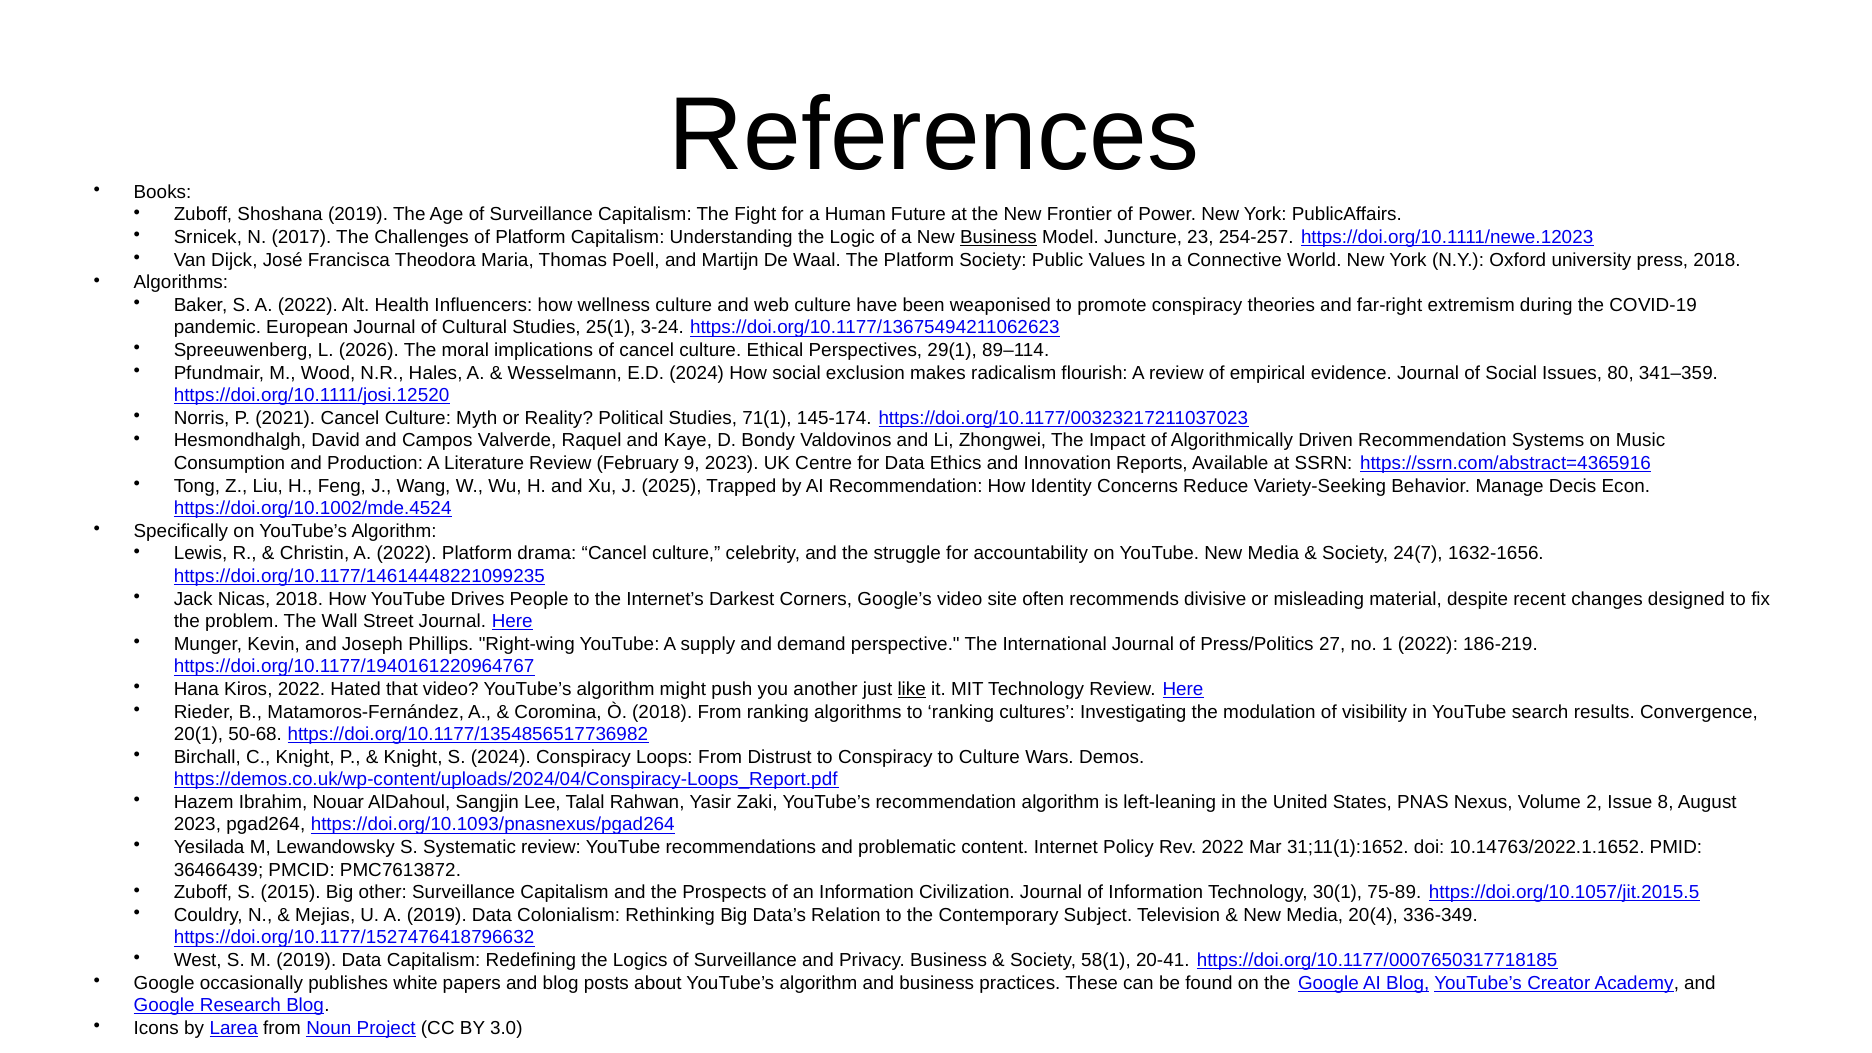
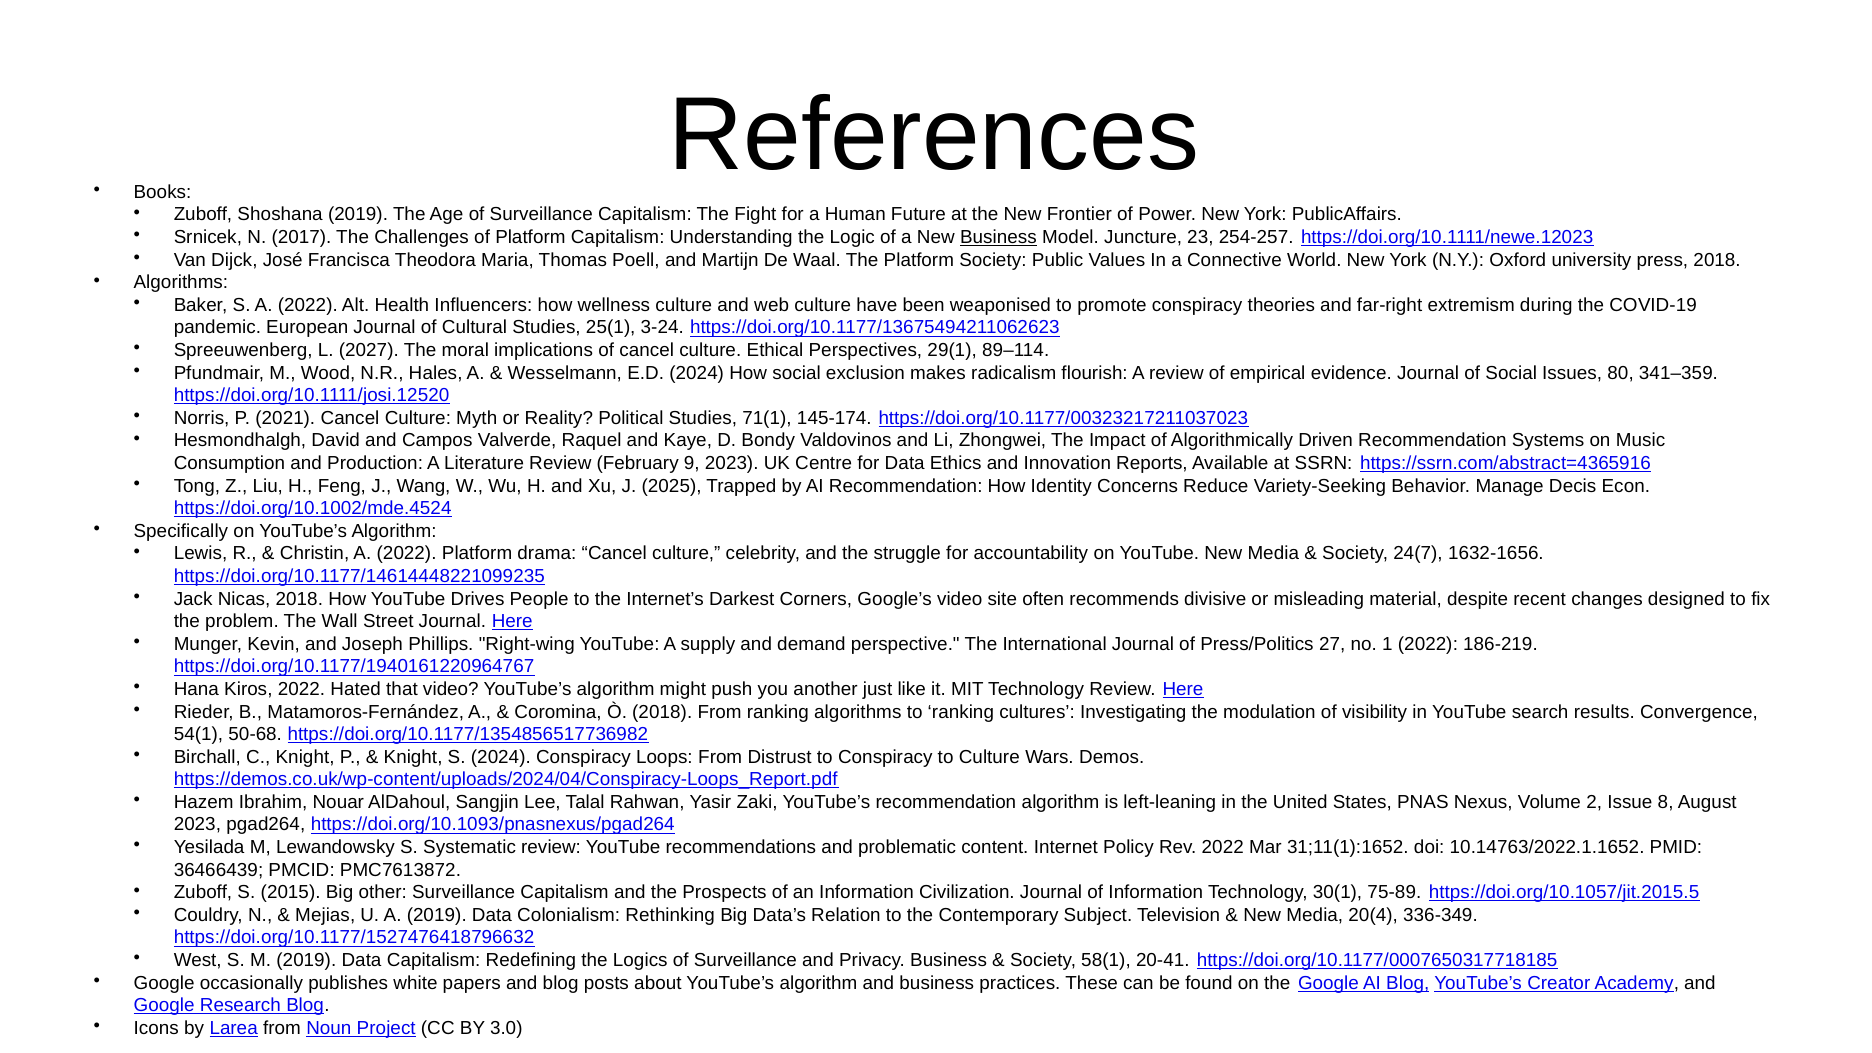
2026: 2026 -> 2027
like underline: present -> none
20(1: 20(1 -> 54(1
